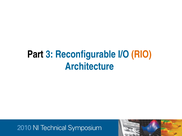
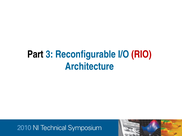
RIO colour: orange -> red
